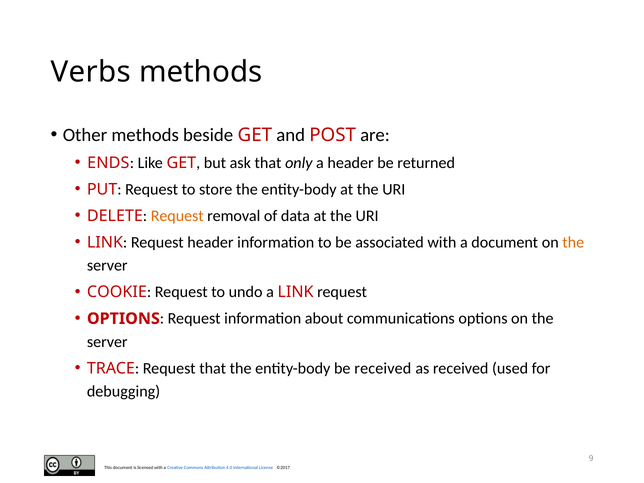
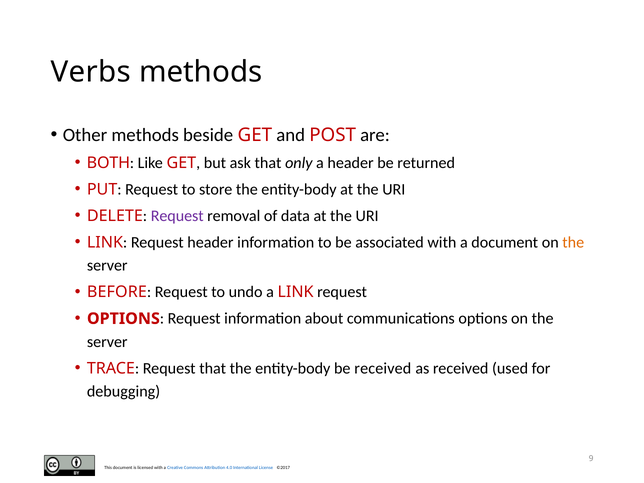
ENDS: ENDS -> BOTH
Request at (177, 216) colour: orange -> purple
COOKIE: COOKIE -> BEFORE
